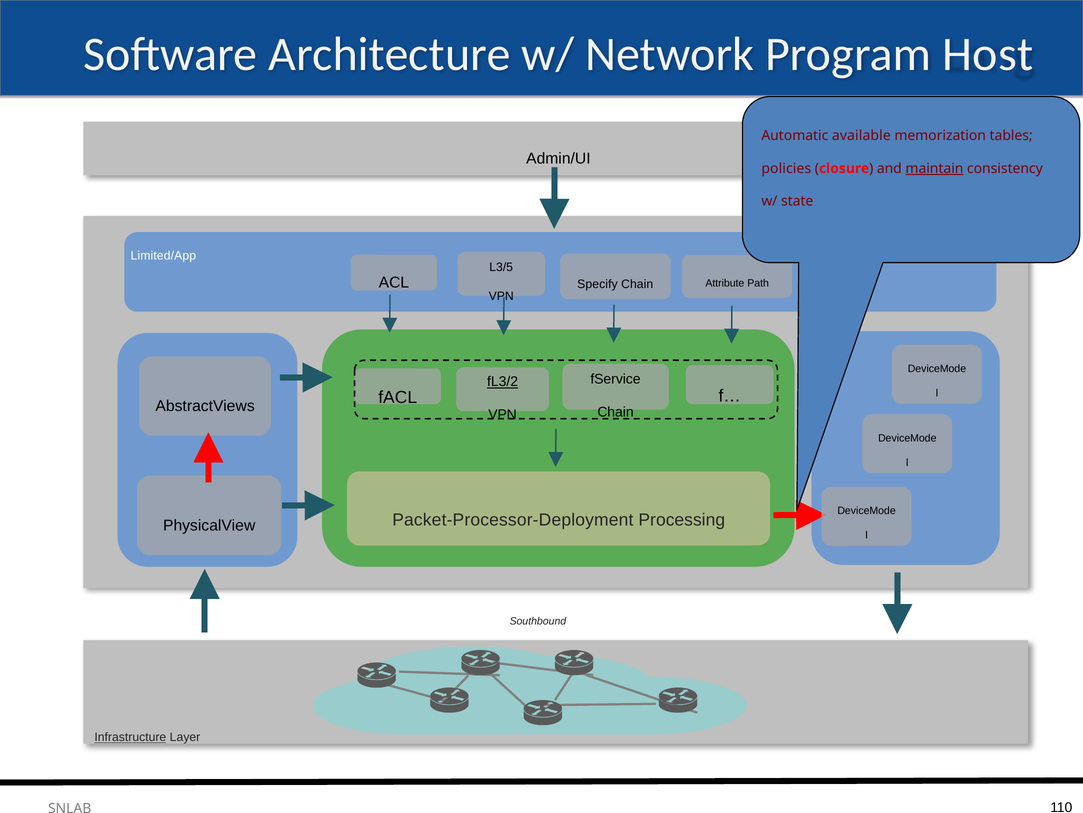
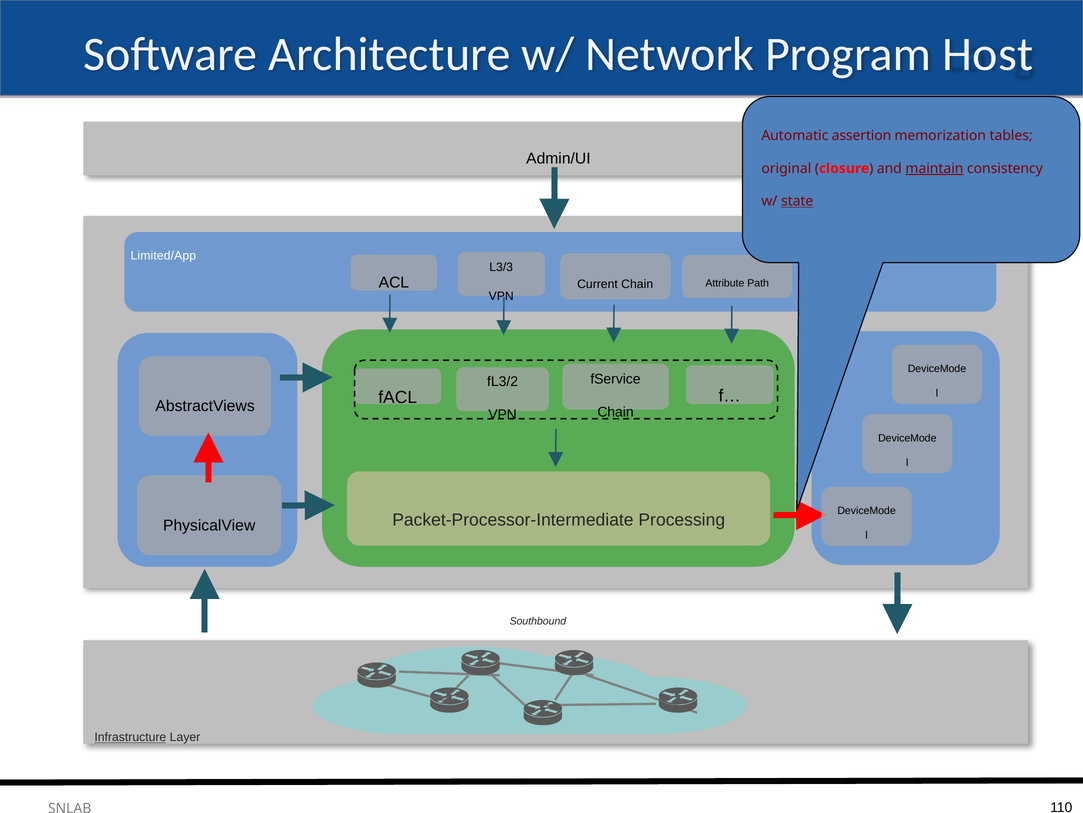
available: available -> assertion
policies: policies -> original
state underline: none -> present
L3/5: L3/5 -> L3/3
Specify: Specify -> Current
fL3/2 underline: present -> none
Packet-Processor-Deployment: Packet-Processor-Deployment -> Packet-Processor-Intermediate
